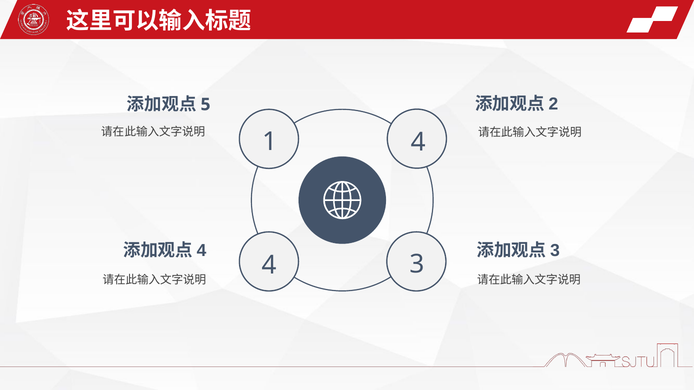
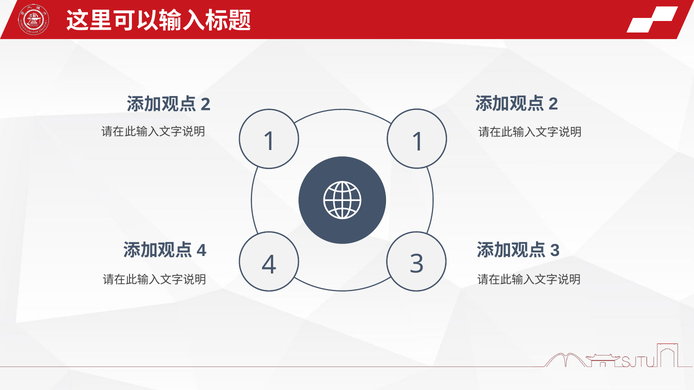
5: 5 -> 2
1 4: 4 -> 1
